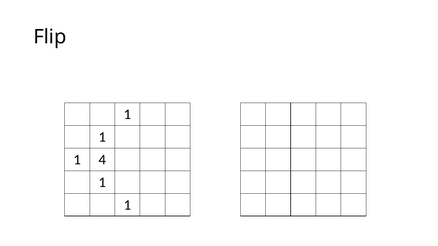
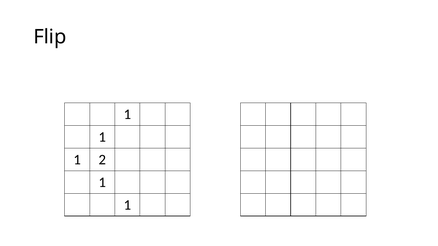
4: 4 -> 2
